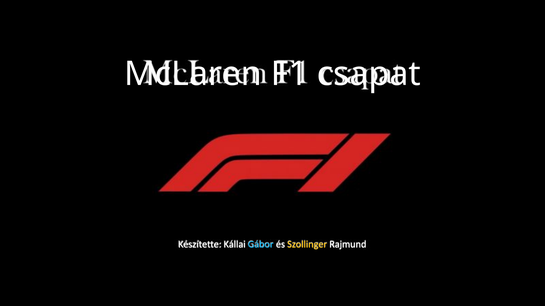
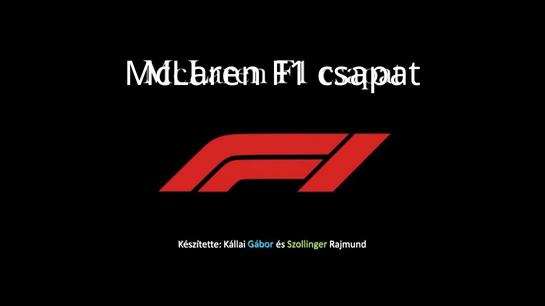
Szollinger colour: yellow -> light green
